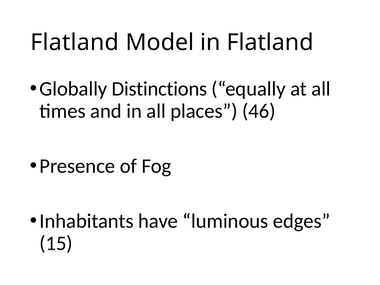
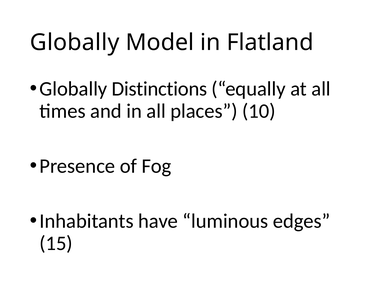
Flatland at (75, 43): Flatland -> Globally
46: 46 -> 10
